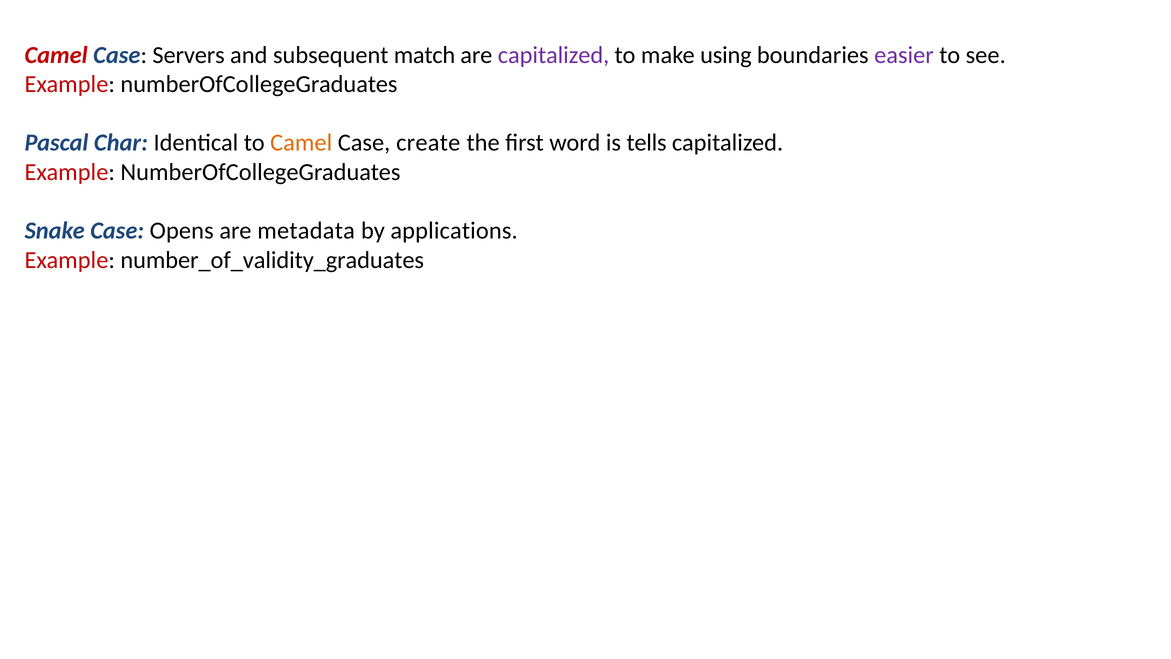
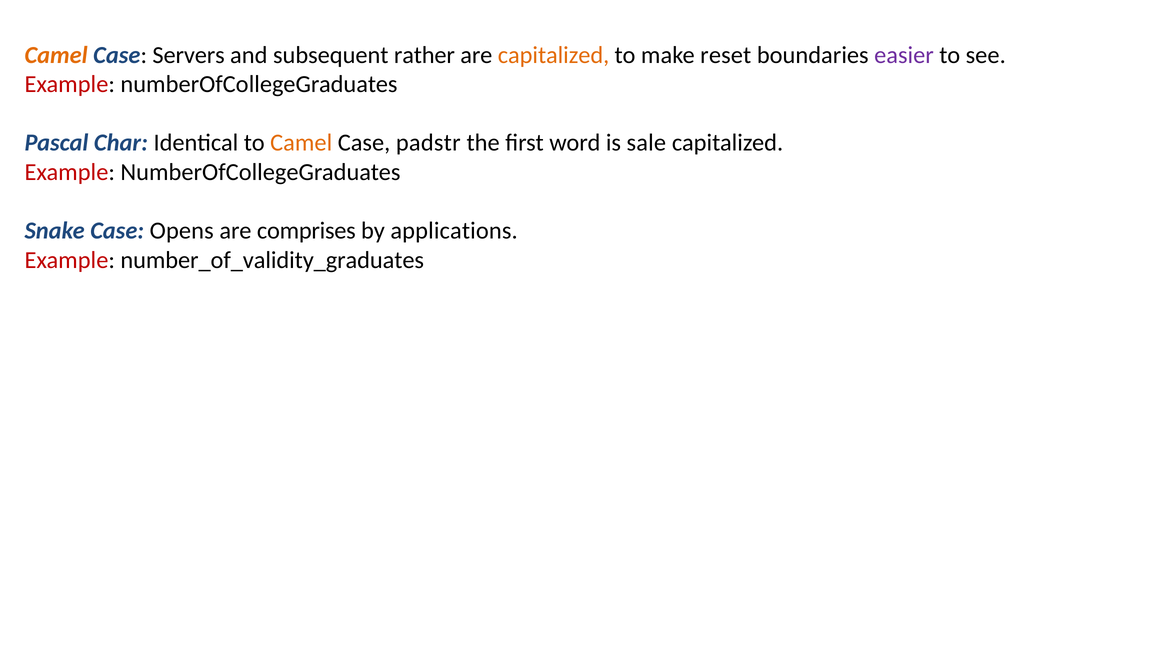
Camel at (56, 55) colour: red -> orange
match: match -> rather
capitalized at (554, 55) colour: purple -> orange
using: using -> reset
create: create -> padstr
tells: tells -> sale
metadata: metadata -> comprises
